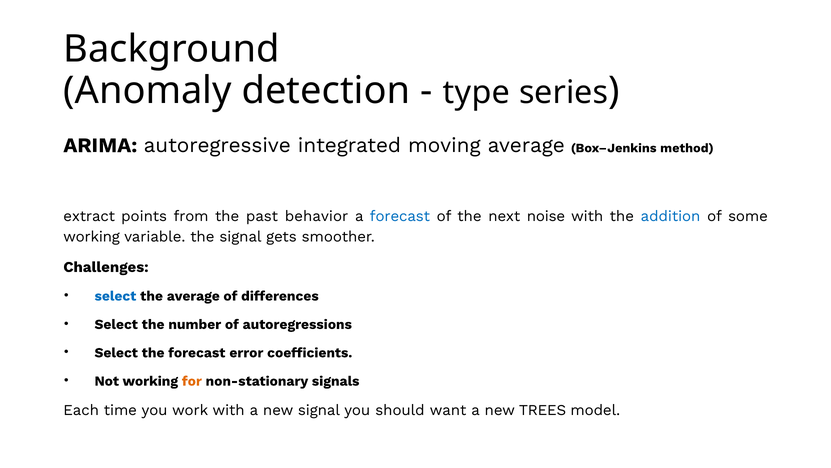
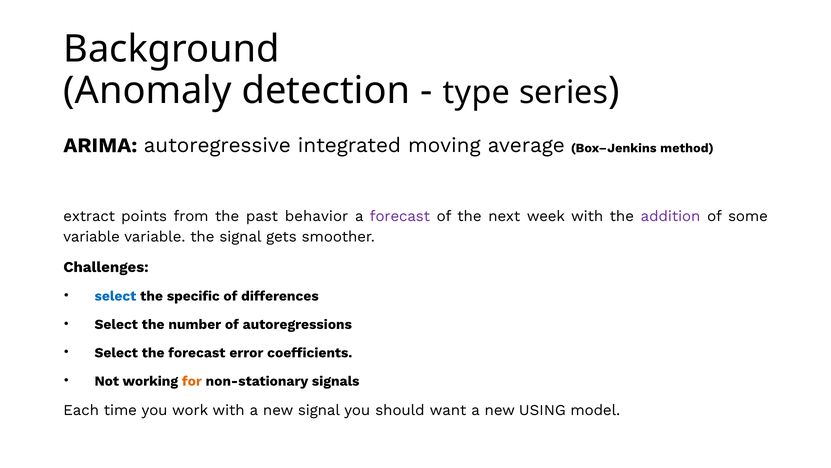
forecast at (400, 216) colour: blue -> purple
noise: noise -> week
addition colour: blue -> purple
working at (92, 237): working -> variable
the average: average -> specific
TREES: TREES -> USING
